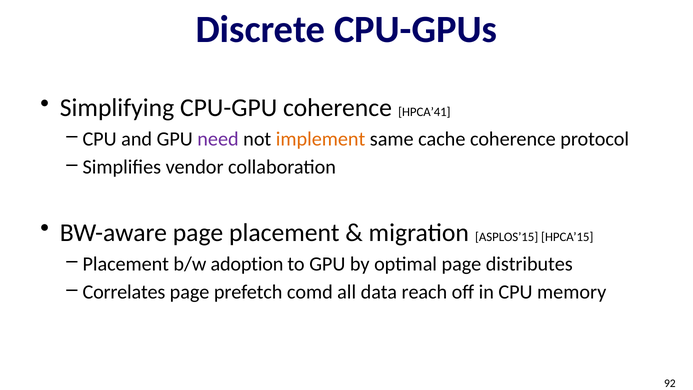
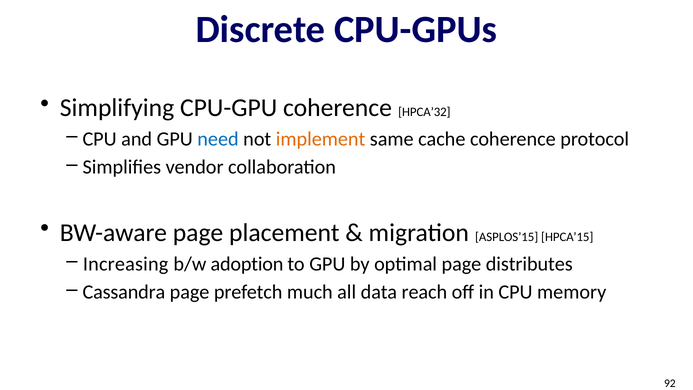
HPCA’41: HPCA’41 -> HPCA’32
need colour: purple -> blue
Placement at (126, 264): Placement -> Increasing
Correlates: Correlates -> Cassandra
comd: comd -> much
